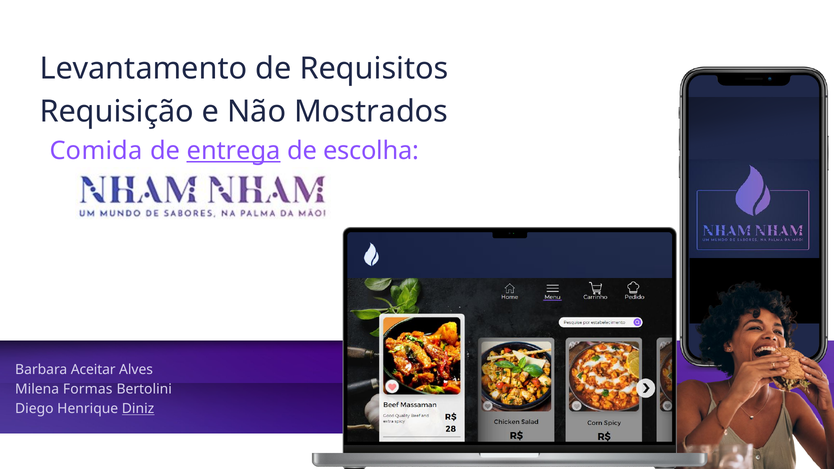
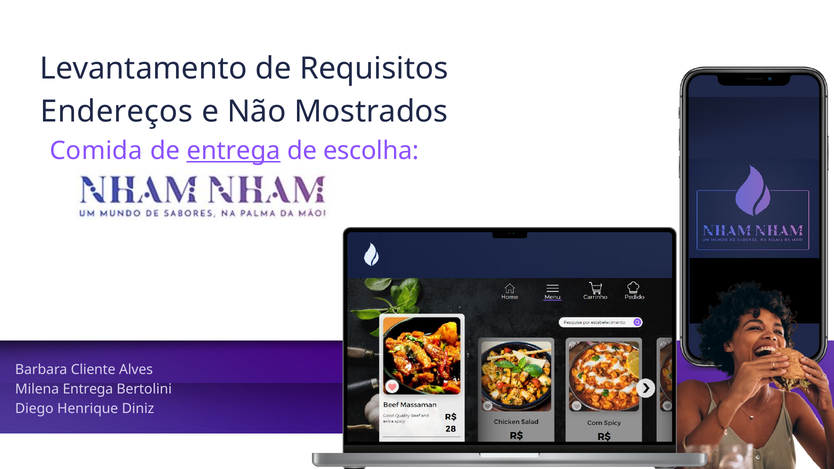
Requisição: Requisição -> Endereços
Aceitar: Aceitar -> Cliente
Milena Formas: Formas -> Entrega
Diniz underline: present -> none
